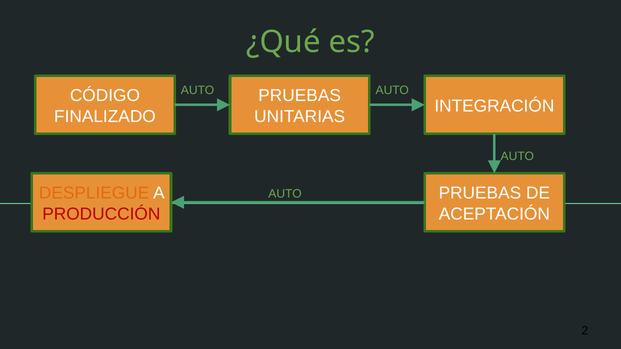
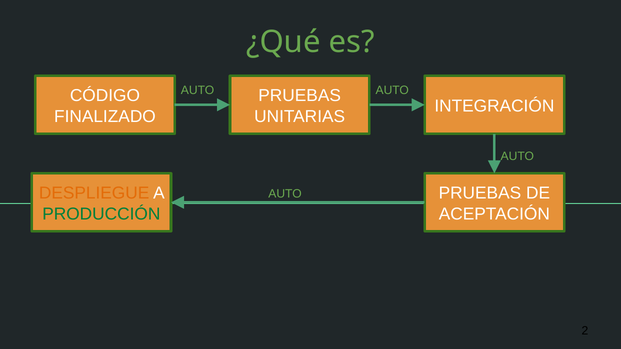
PRODUCCIÓN colour: red -> green
